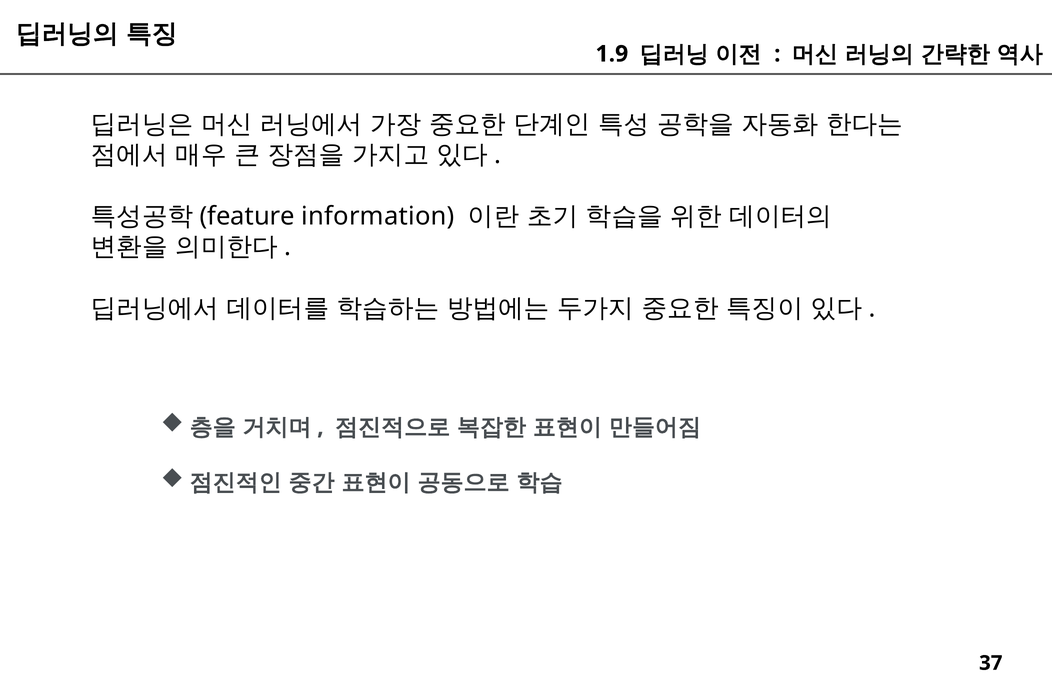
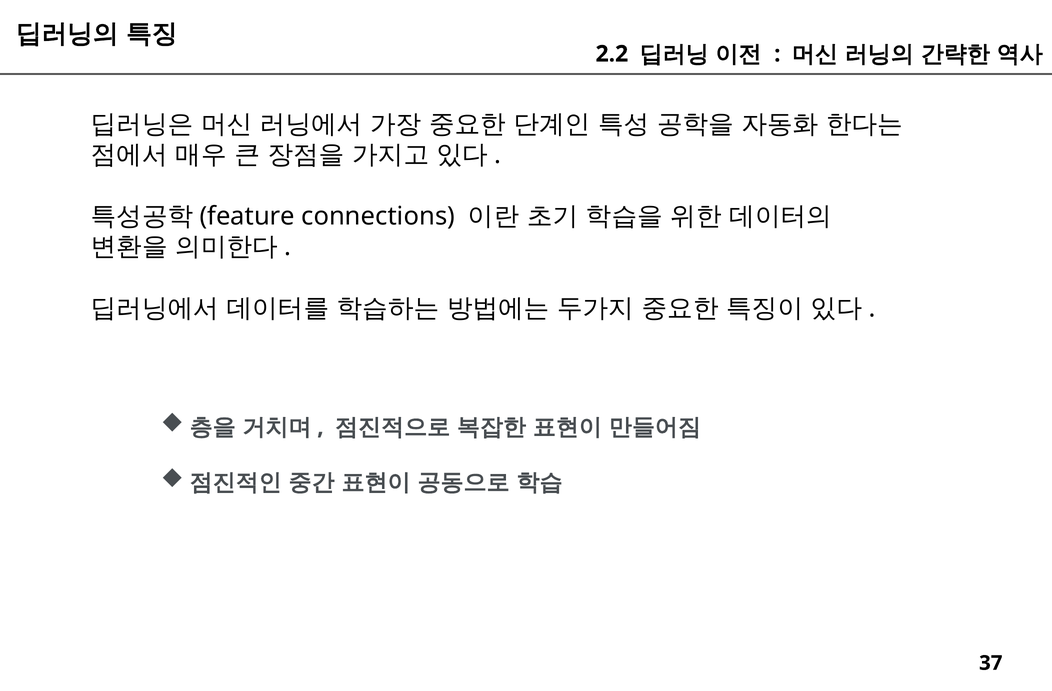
1.9: 1.9 -> 2.2
information: information -> connections
